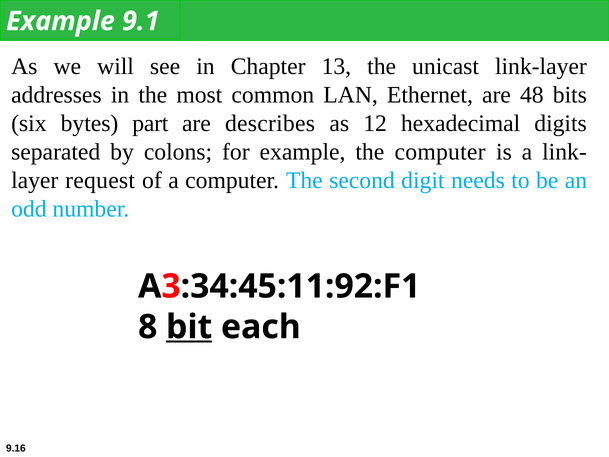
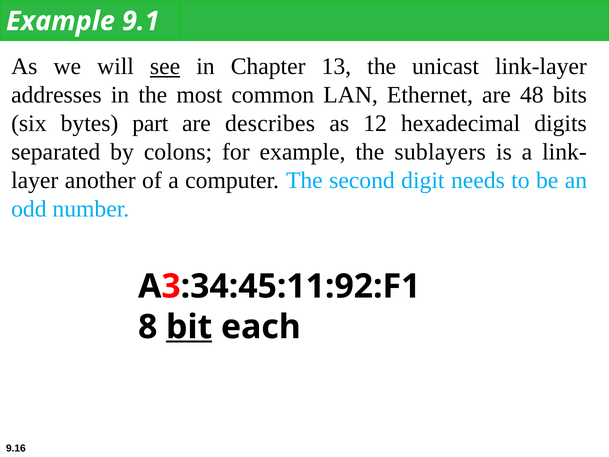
see underline: none -> present
the computer: computer -> sublayers
request: request -> another
